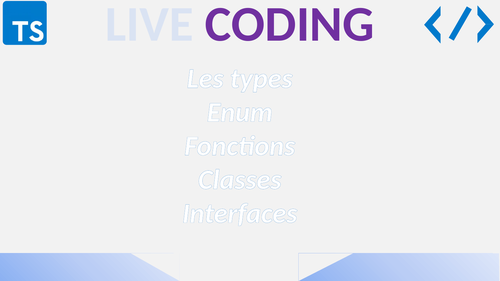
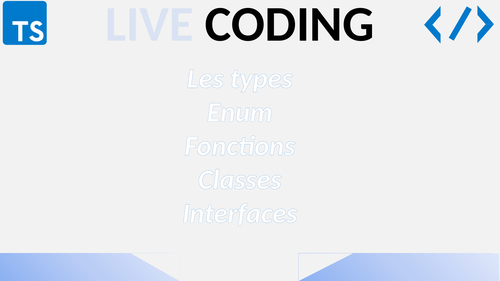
CODING colour: purple -> black
